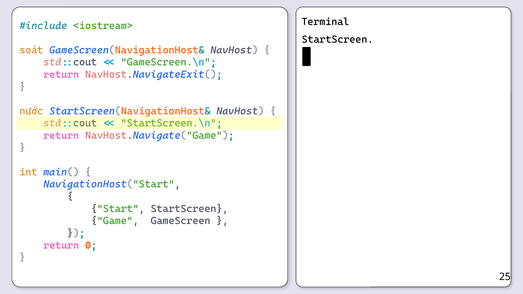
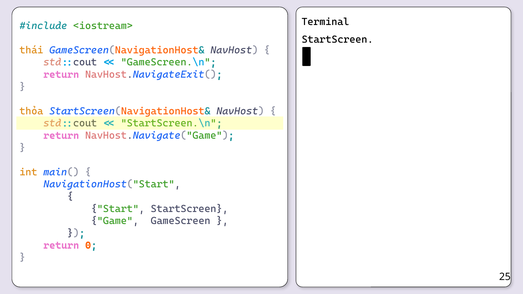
soát: soát -> thái
nước: nước -> thỏa
